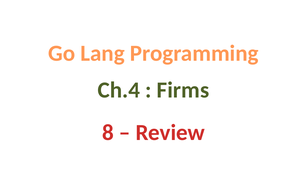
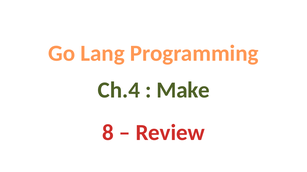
Firms: Firms -> Make
